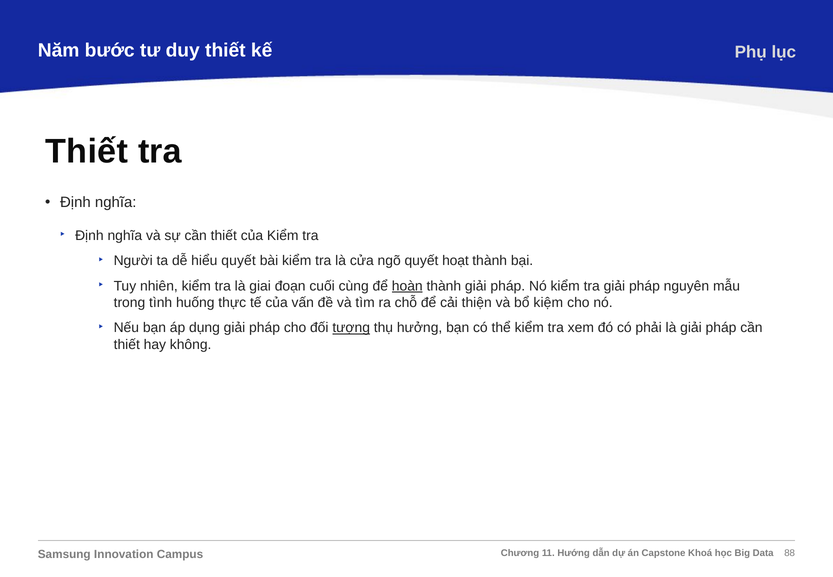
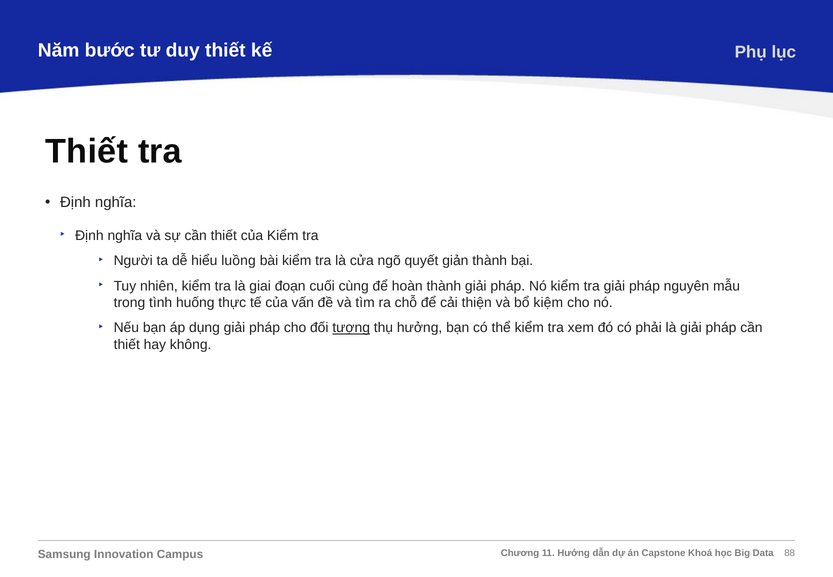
hiểu quyết: quyết -> luồng
hoạt: hoạt -> giản
hoàn underline: present -> none
